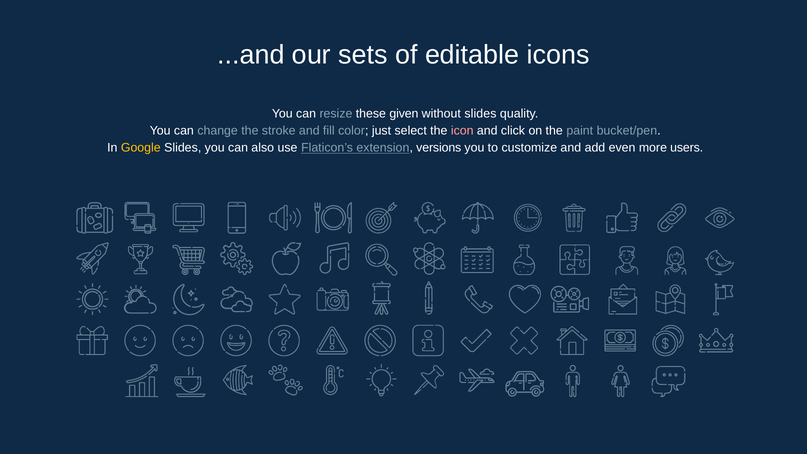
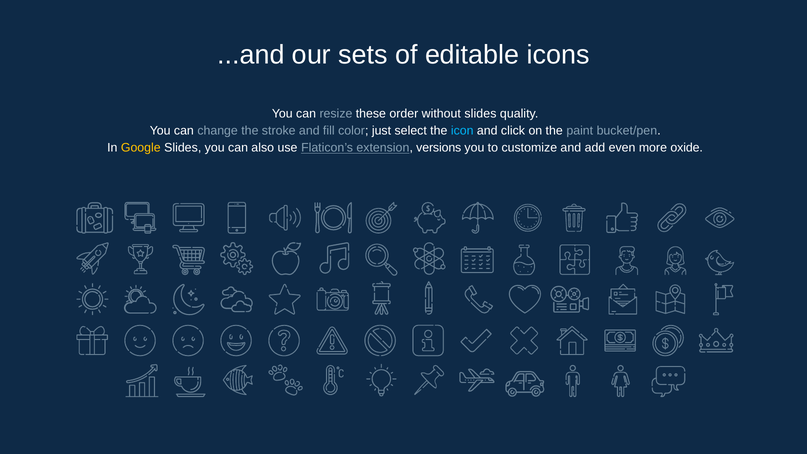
given: given -> order
icon colour: pink -> light blue
users: users -> oxide
